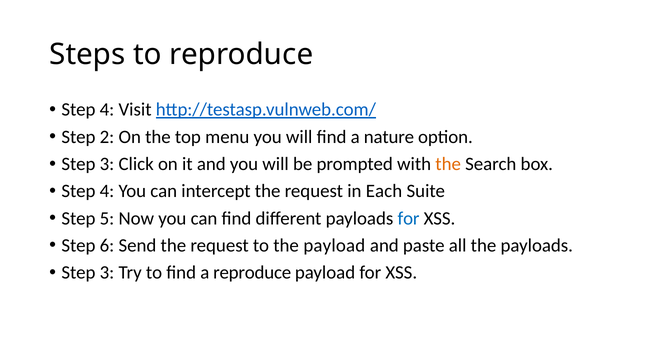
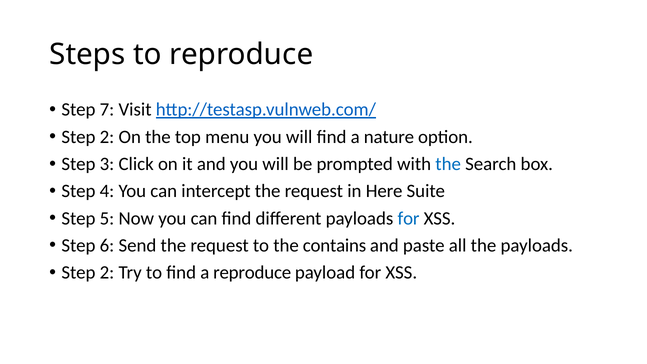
4 at (107, 110): 4 -> 7
the at (448, 164) colour: orange -> blue
Each: Each -> Here
the payload: payload -> contains
3 at (107, 273): 3 -> 2
